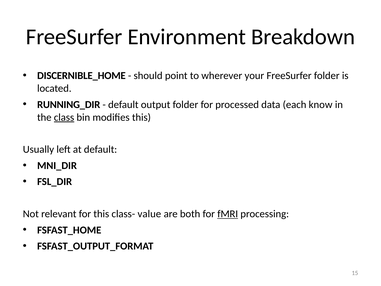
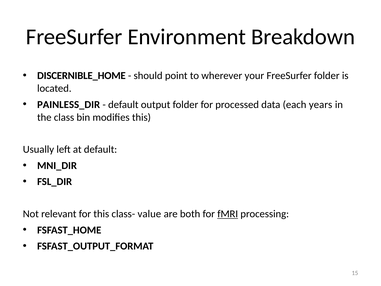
RUNNING_DIR: RUNNING_DIR -> PAINLESS_DIR
know: know -> years
class underline: present -> none
